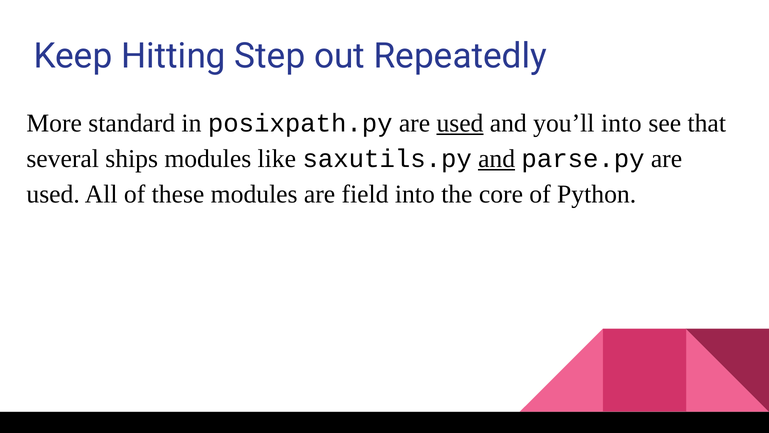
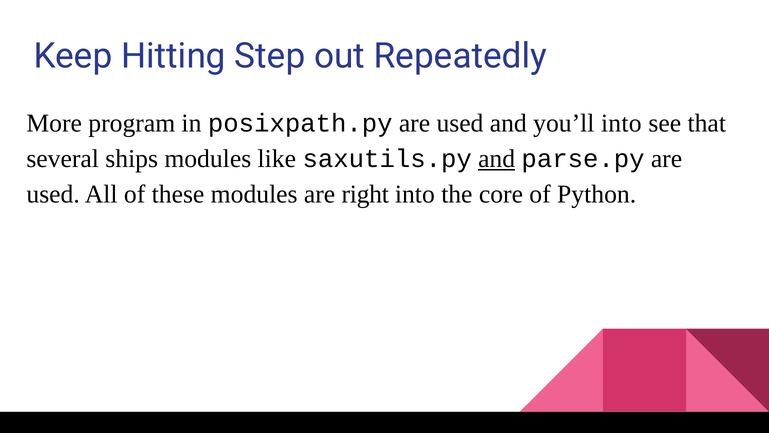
standard: standard -> program
used at (460, 123) underline: present -> none
field: field -> right
